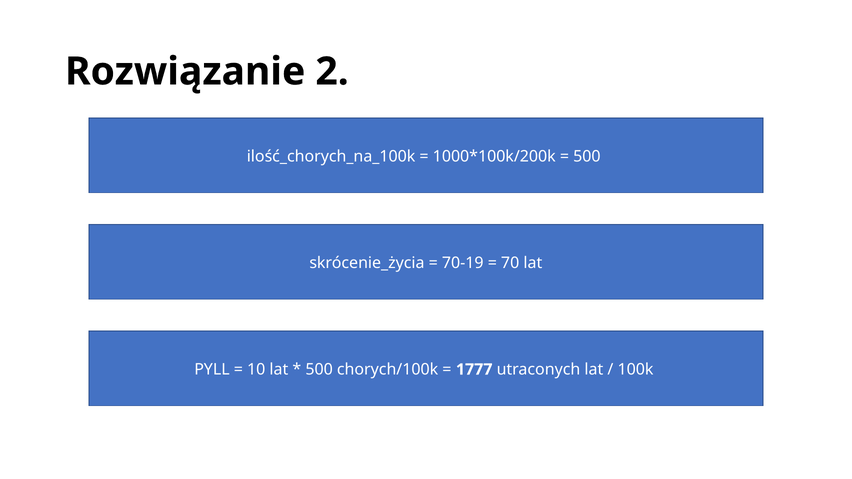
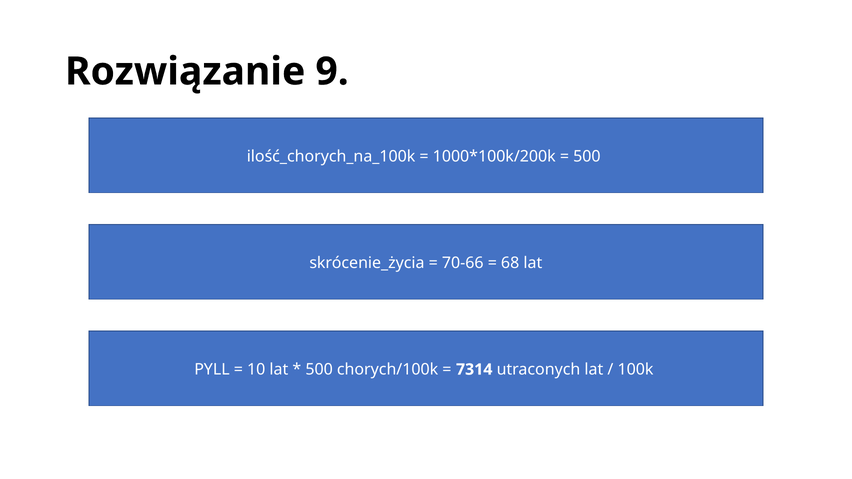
2: 2 -> 9
70-19: 70-19 -> 70-66
70: 70 -> 68
1777: 1777 -> 7314
